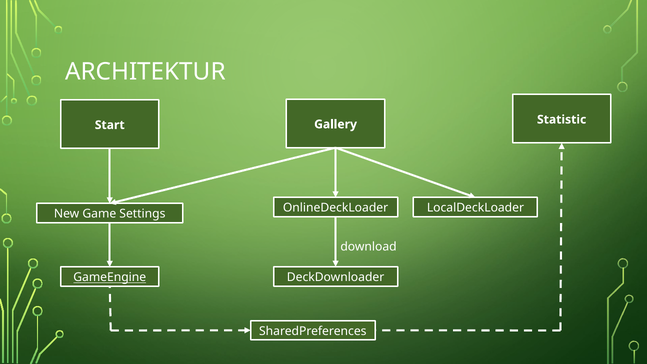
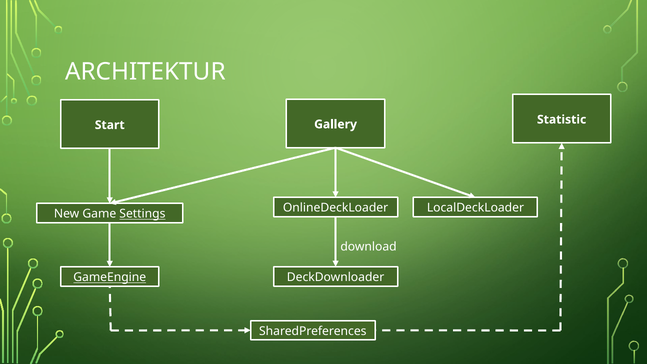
Settings underline: none -> present
